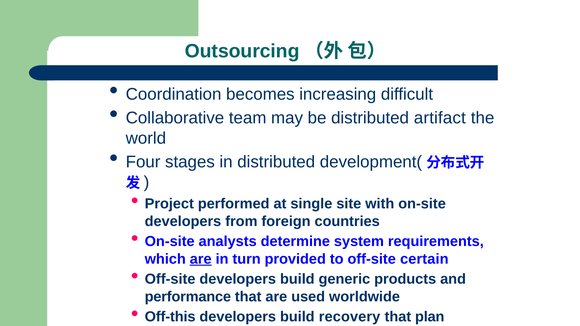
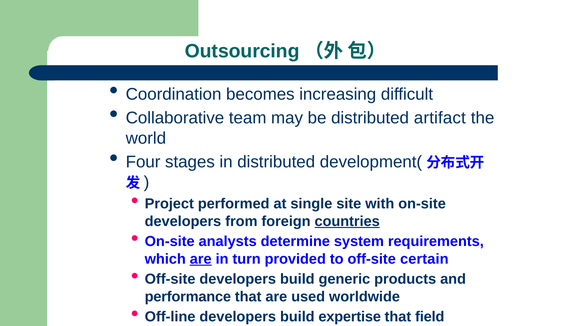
countries underline: none -> present
Off-this: Off-this -> Off-line
build recovery: recovery -> expertise
plan: plan -> field
